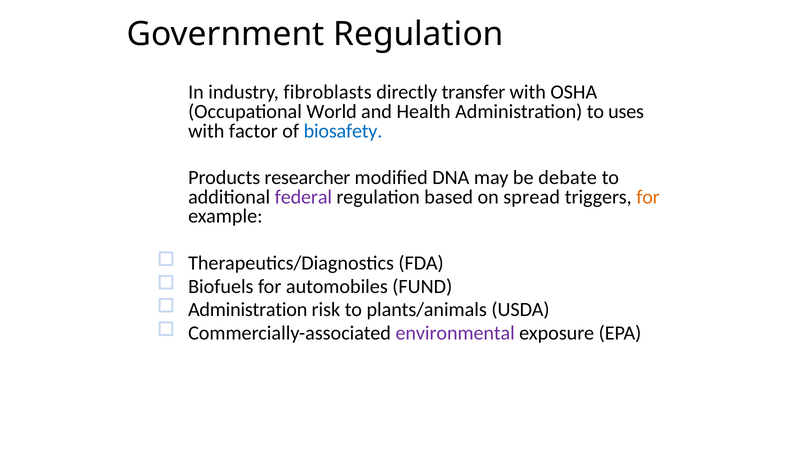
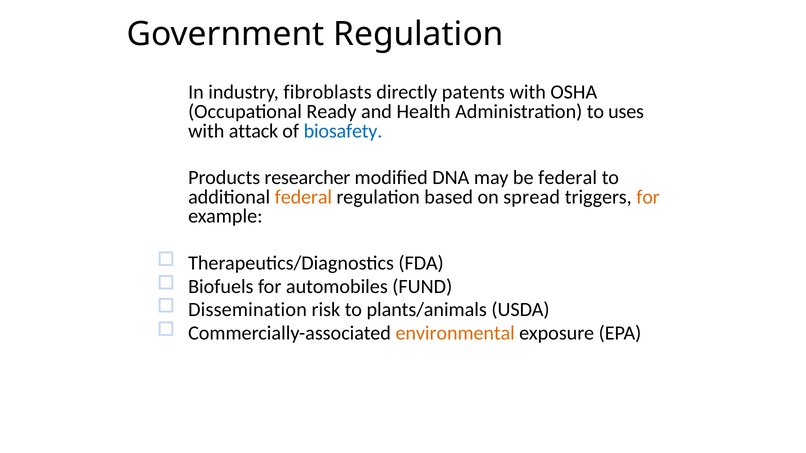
transfer: transfer -> patents
World: World -> Ready
factor: factor -> attack
be debate: debate -> federal
federal at (303, 197) colour: purple -> orange
Administration at (248, 310): Administration -> Dissemination
environmental colour: purple -> orange
